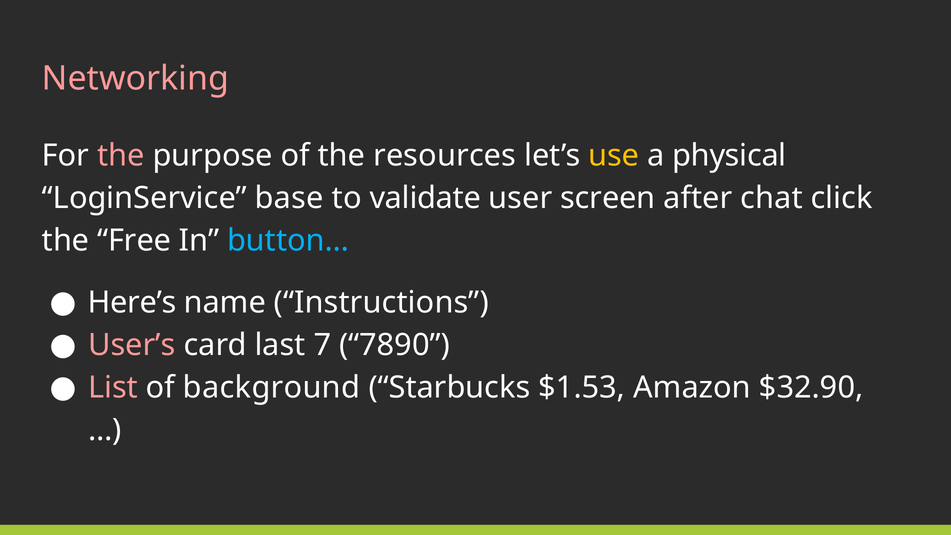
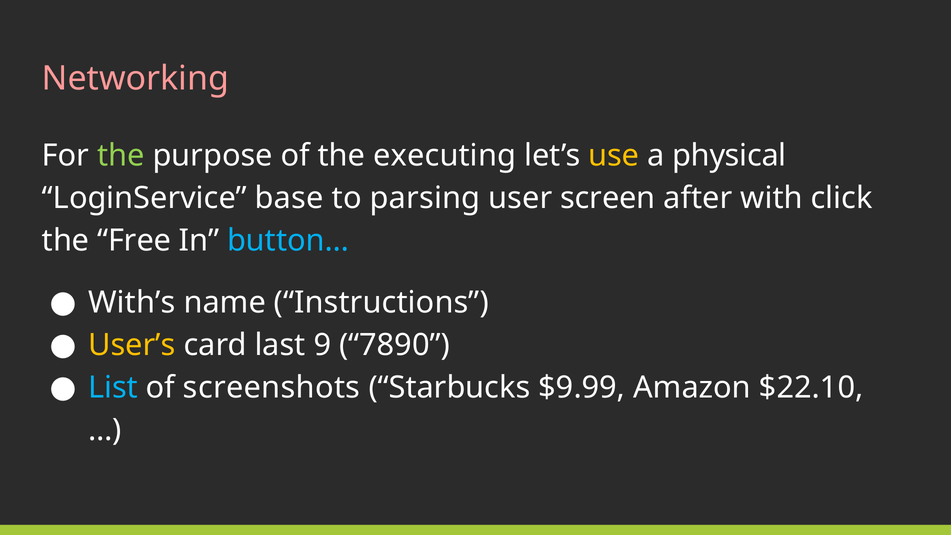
the at (121, 155) colour: pink -> light green
resources: resources -> executing
validate: validate -> parsing
chat: chat -> with
Here’s: Here’s -> With’s
User’s colour: pink -> yellow
7: 7 -> 9
List colour: pink -> light blue
background: background -> screenshots
$1.53: $1.53 -> $9.99
$32.90: $32.90 -> $22.10
